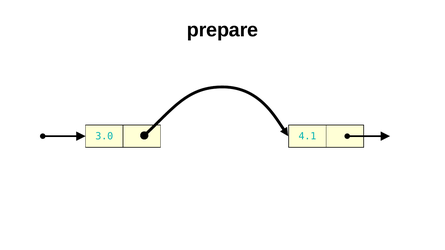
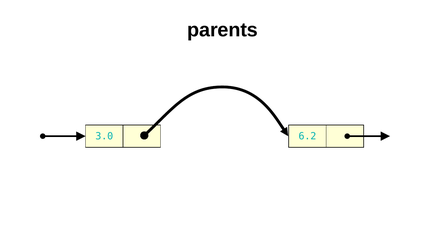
prepare: prepare -> parents
4.1: 4.1 -> 6.2
